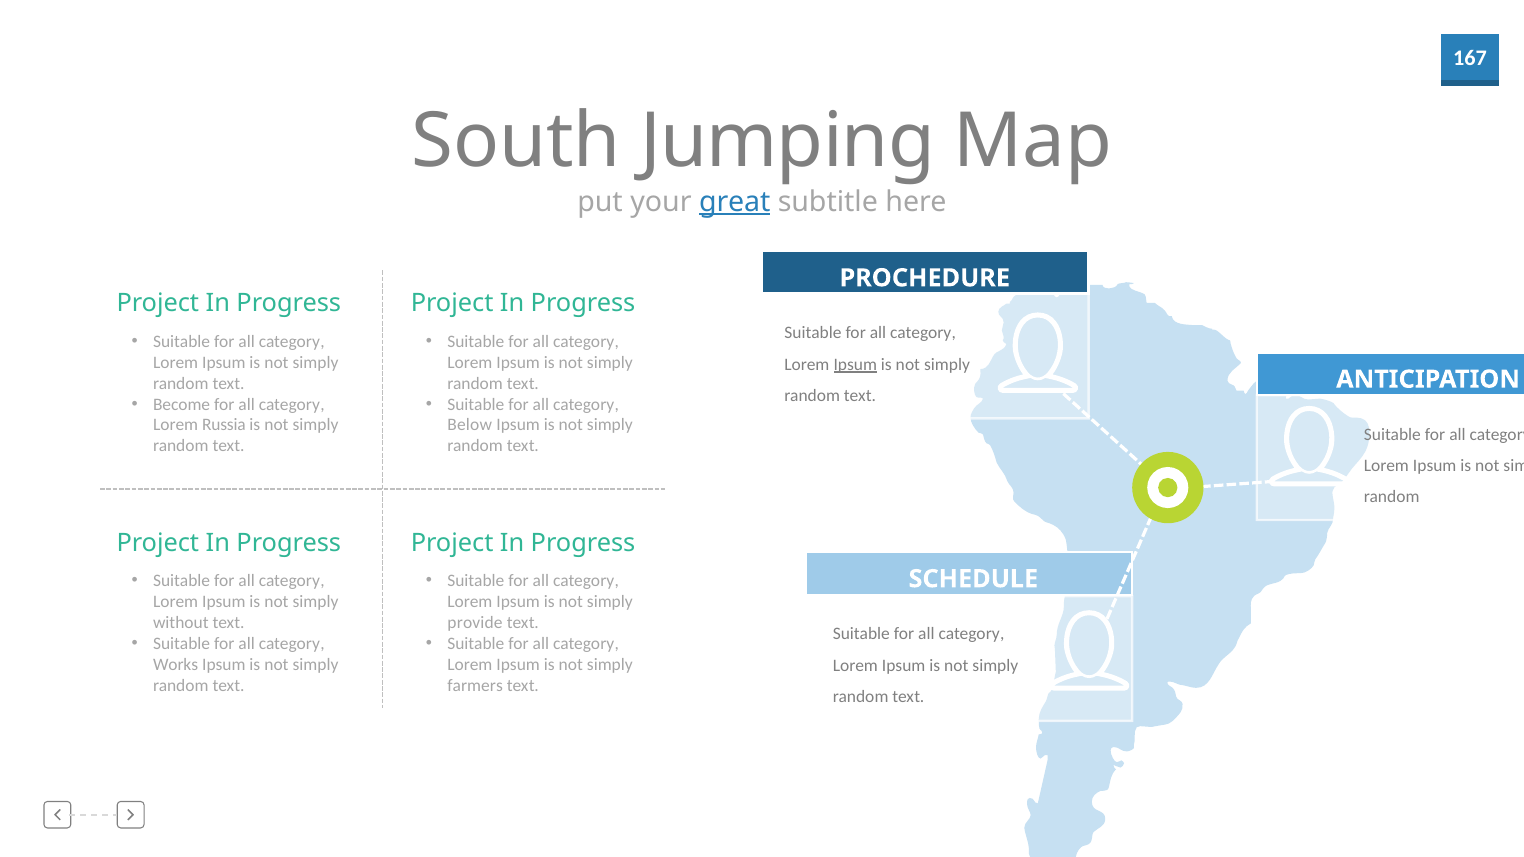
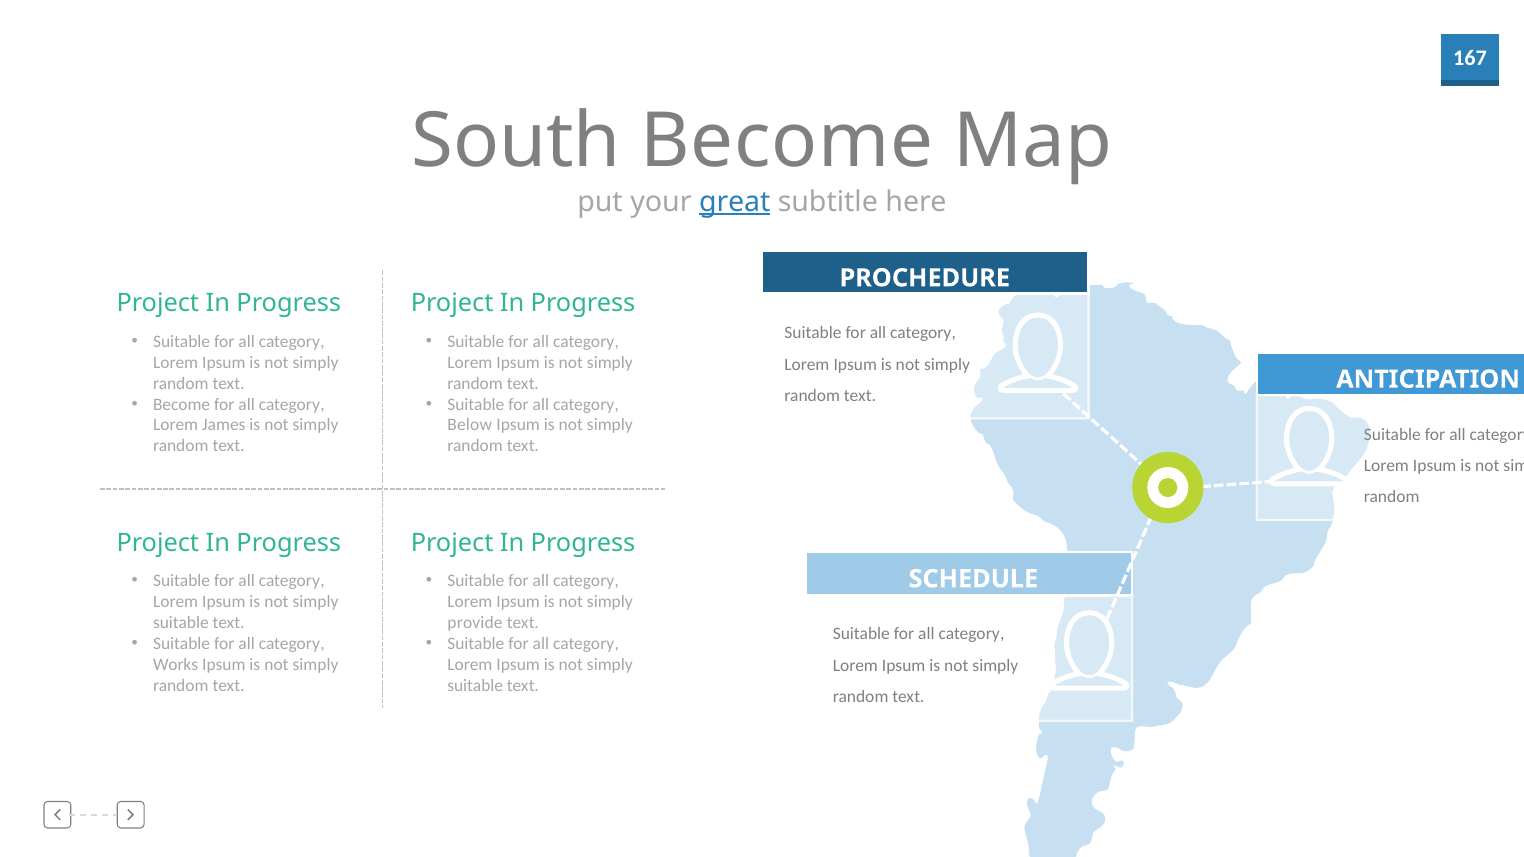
South Jumping: Jumping -> Become
Ipsum at (855, 365) underline: present -> none
Russia: Russia -> James
without at (181, 623): without -> suitable
farmers at (475, 686): farmers -> suitable
